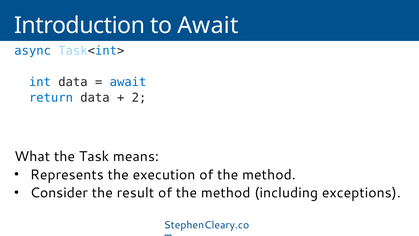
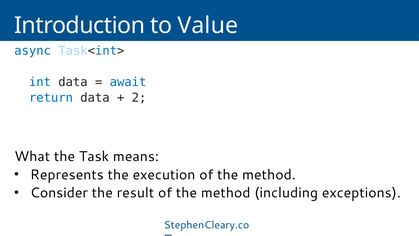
to Await: Await -> Value
